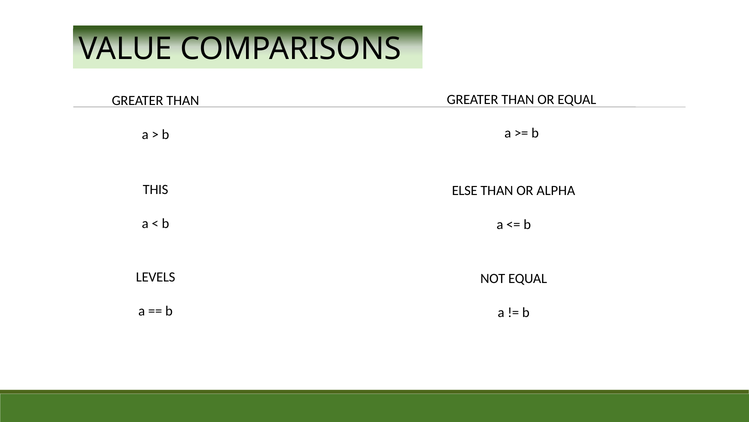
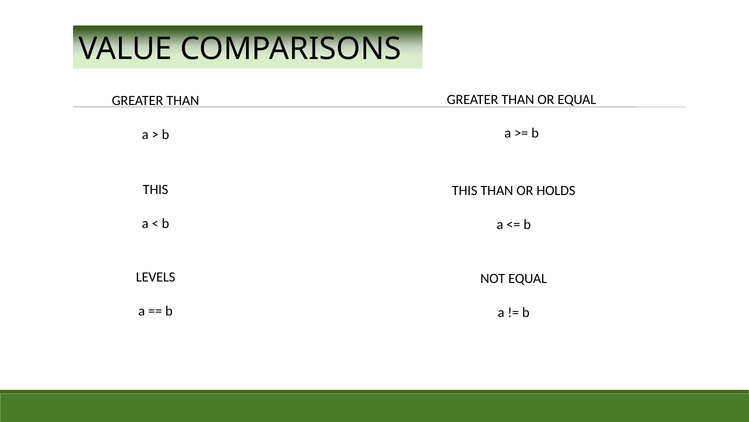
ELSE at (465, 191): ELSE -> THIS
ALPHA: ALPHA -> HOLDS
